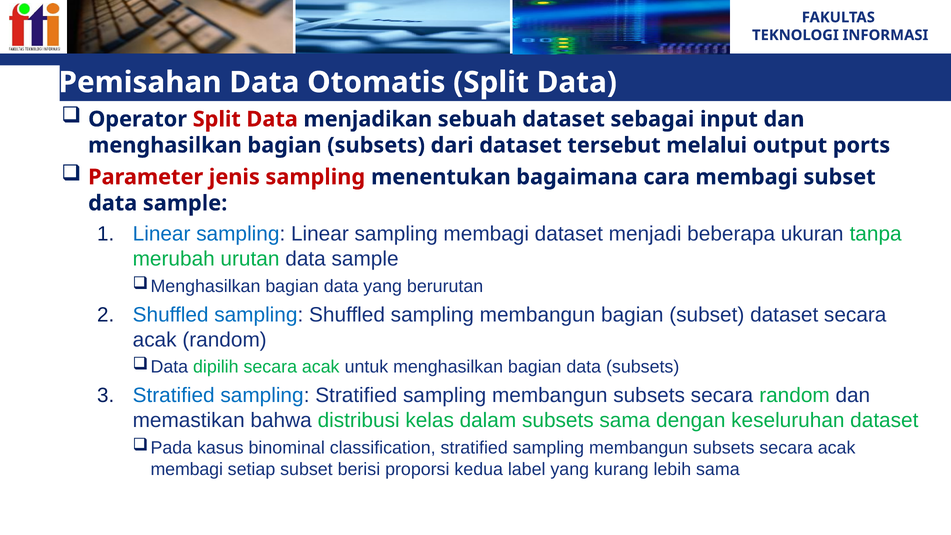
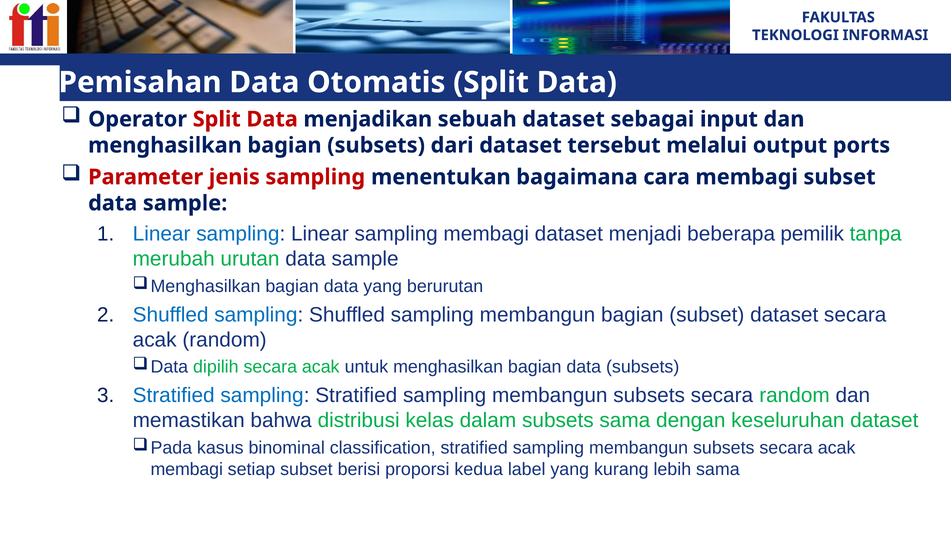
ukuran: ukuran -> pemilik
